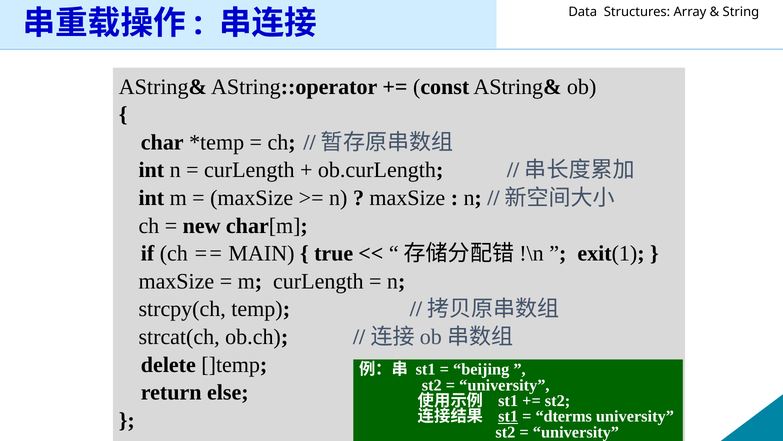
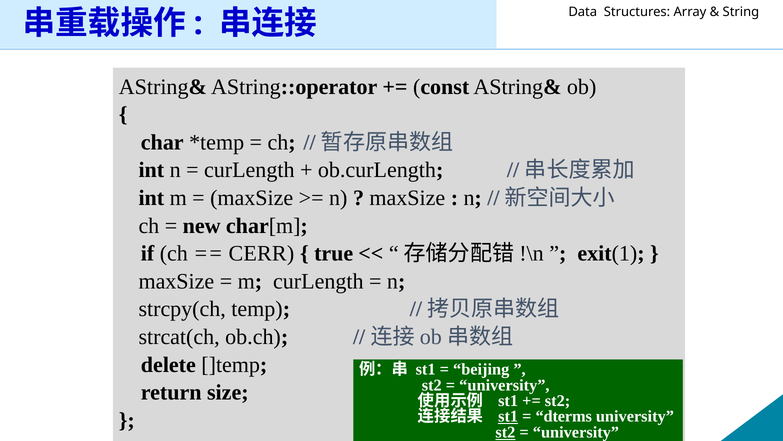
MAIN: MAIN -> CERR
else: else -> size
st2 at (505, 432) underline: none -> present
